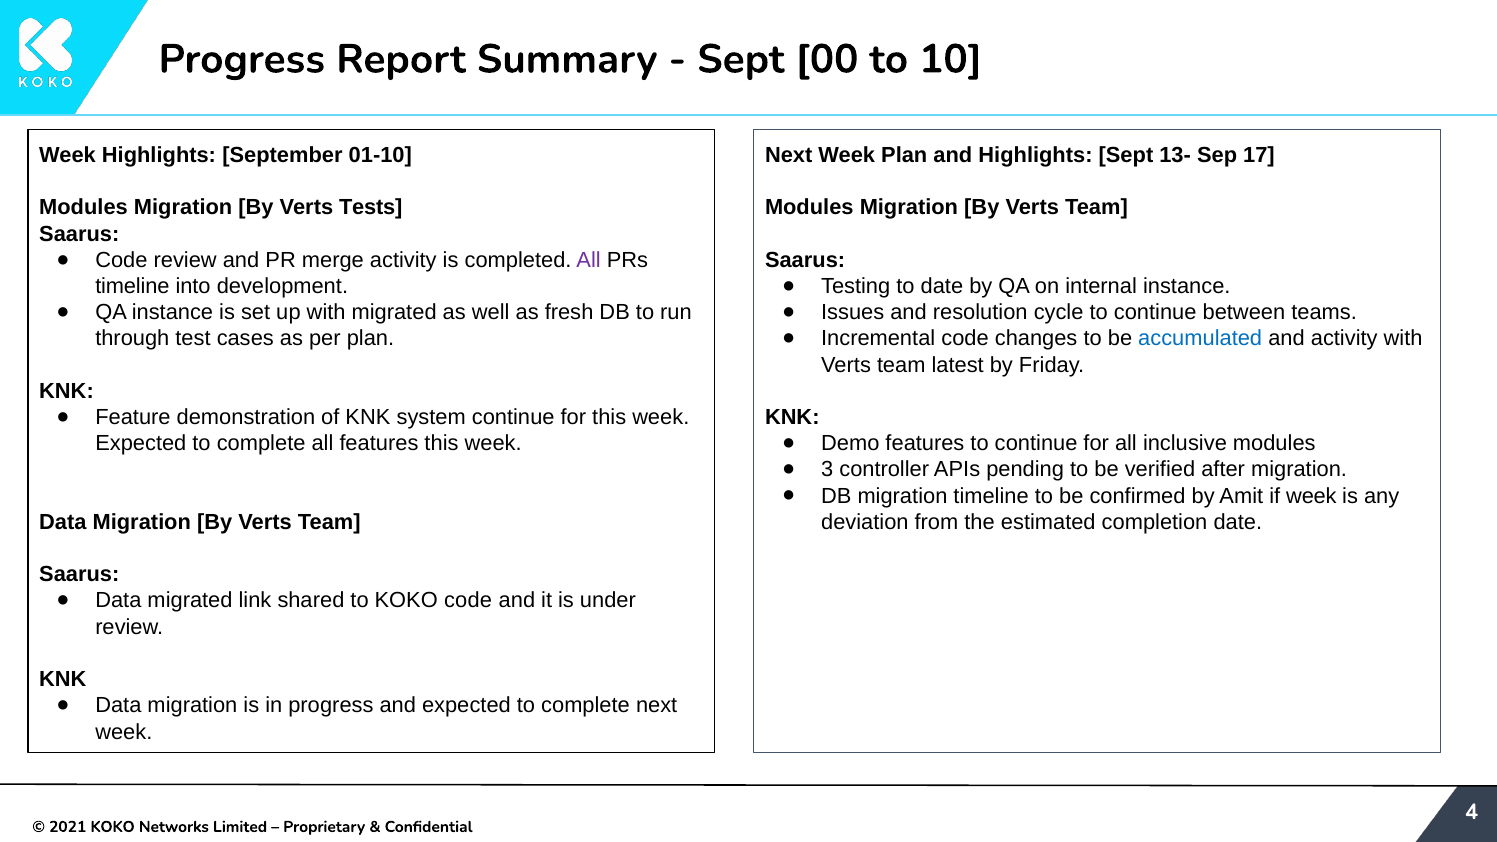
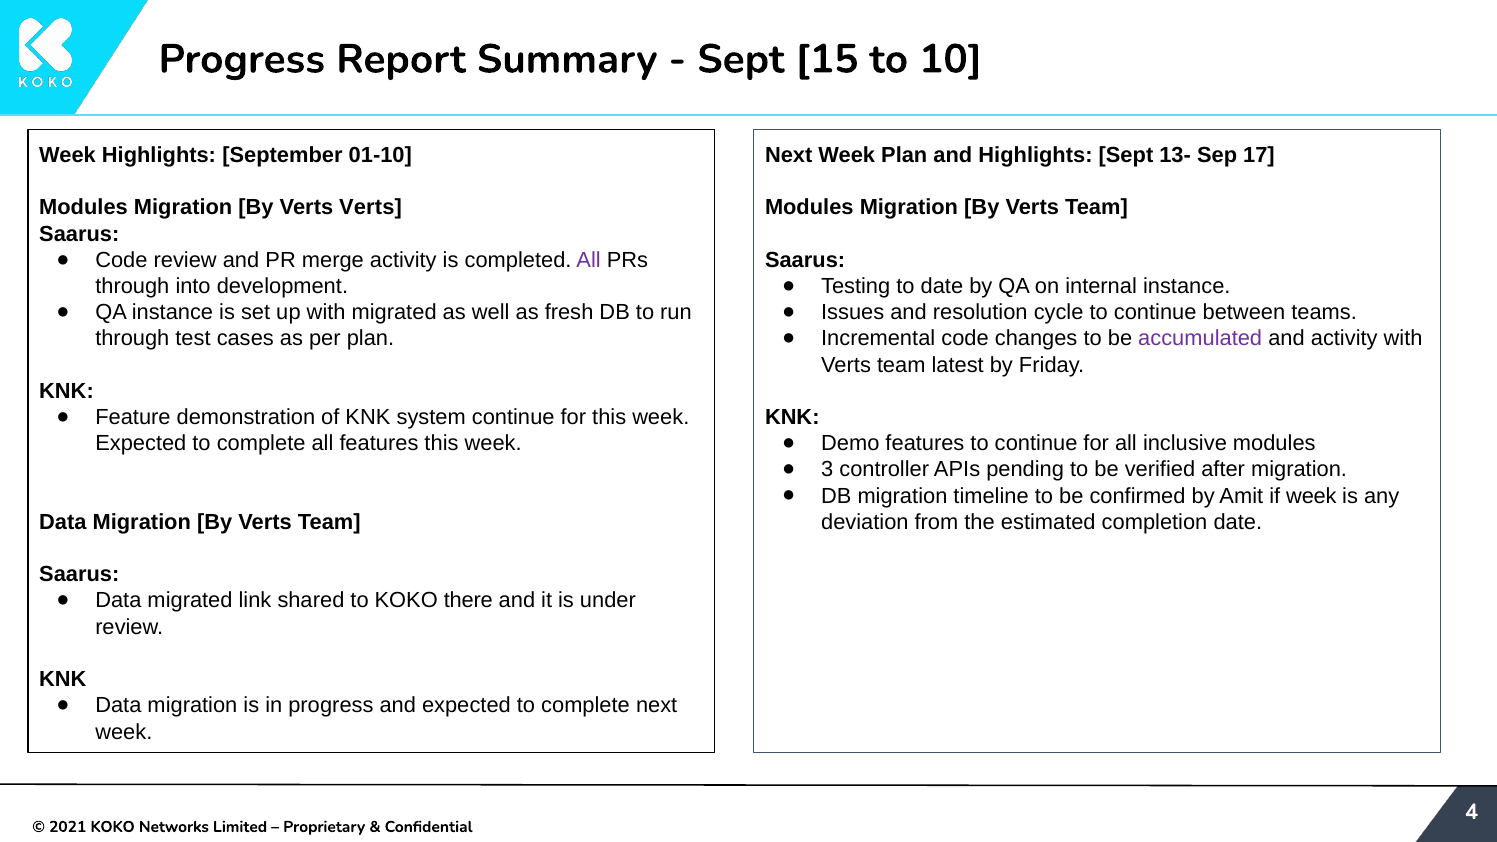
00: 00 -> 15
Verts Tests: Tests -> Verts
timeline at (132, 286): timeline -> through
accumulated colour: blue -> purple
KOKO code: code -> there
